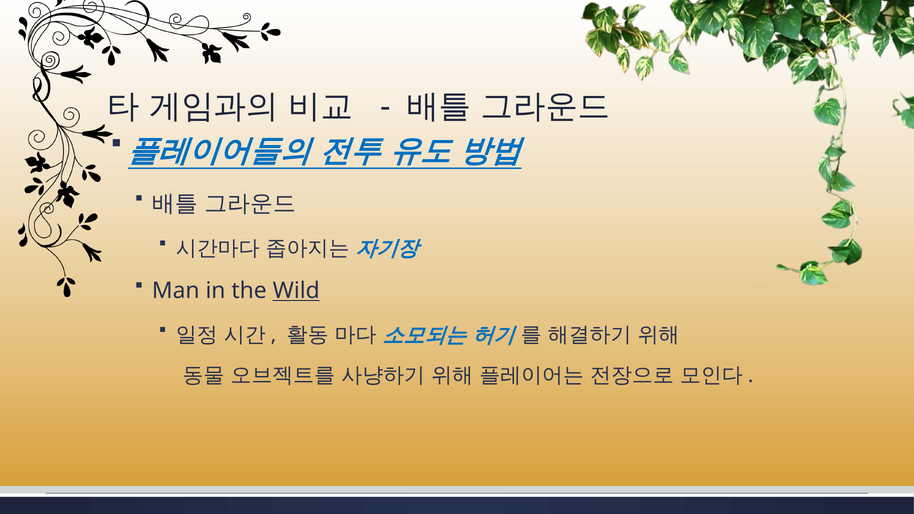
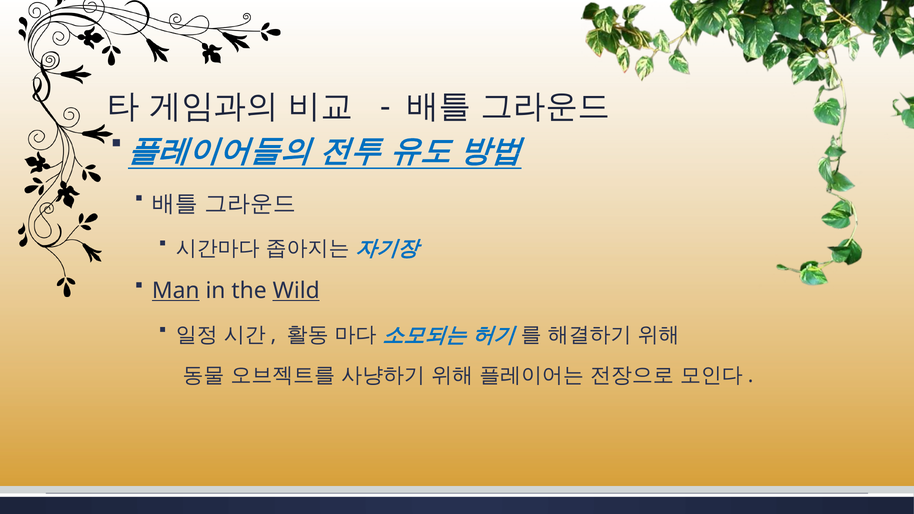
Man underline: none -> present
